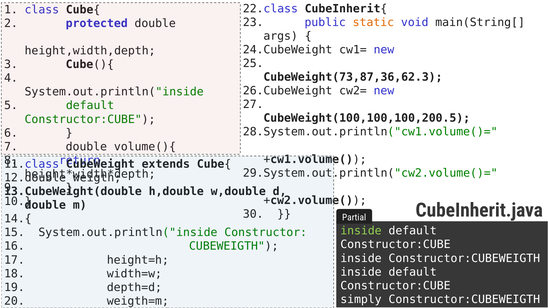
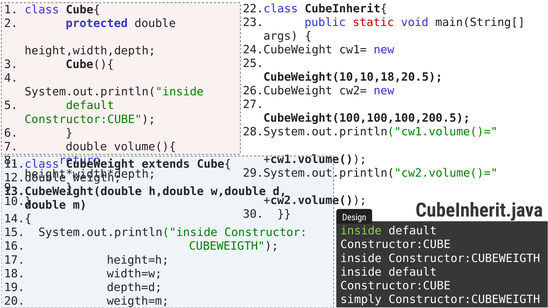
static colour: orange -> red
CubeWeight(73,87,36,62.3: CubeWeight(73,87,36,62.3 -> CubeWeight(10,10,18,20.5
Partial: Partial -> Design
